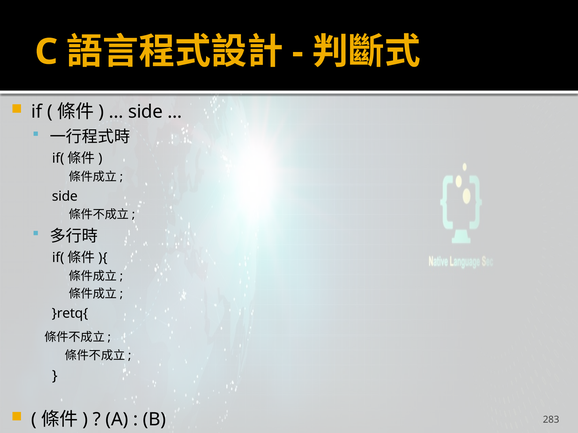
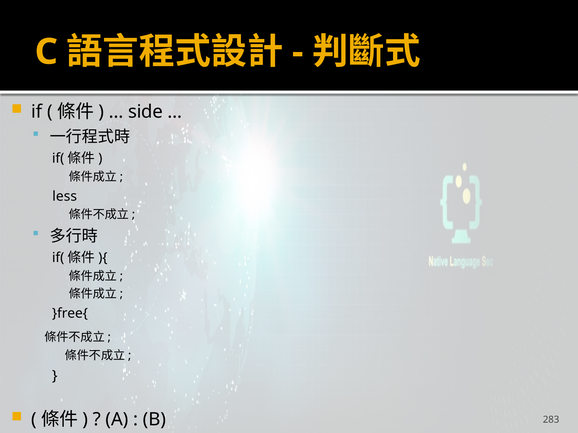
side at (65, 196): side -> less
}retq{: }retq{ -> }free{
